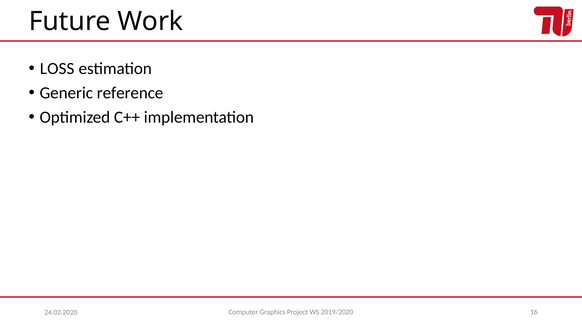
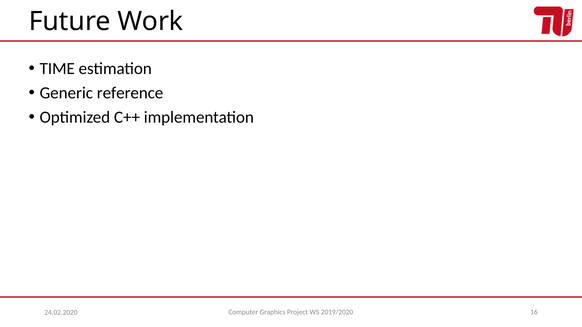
LOSS: LOSS -> TIME
